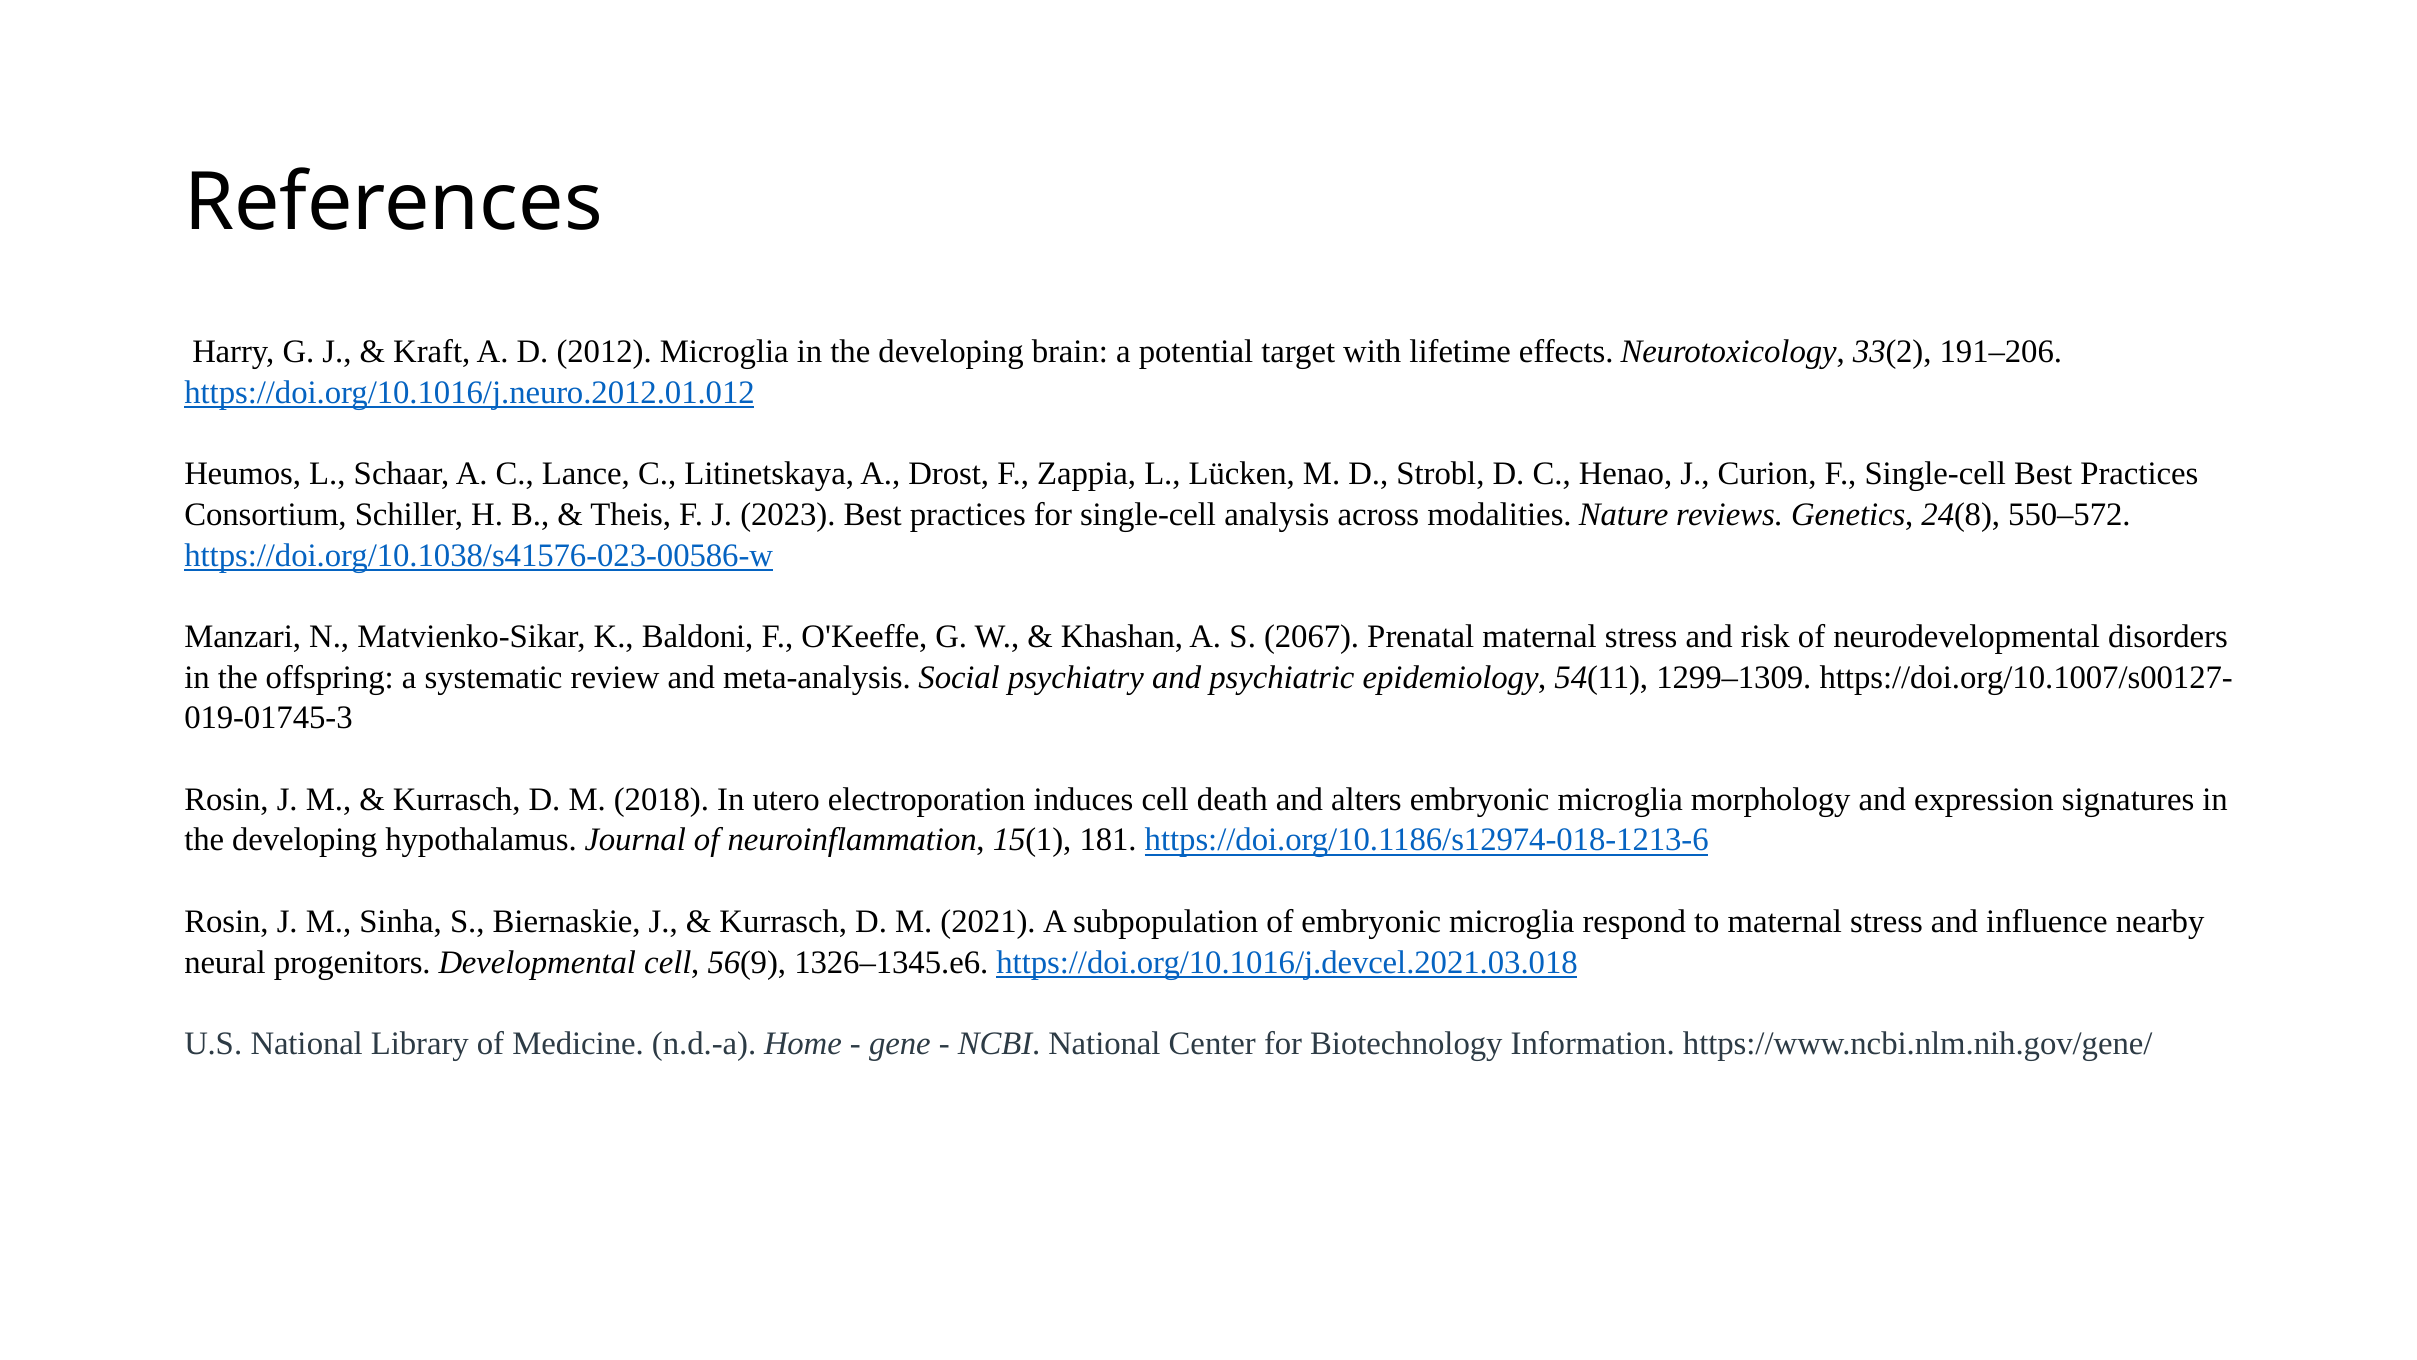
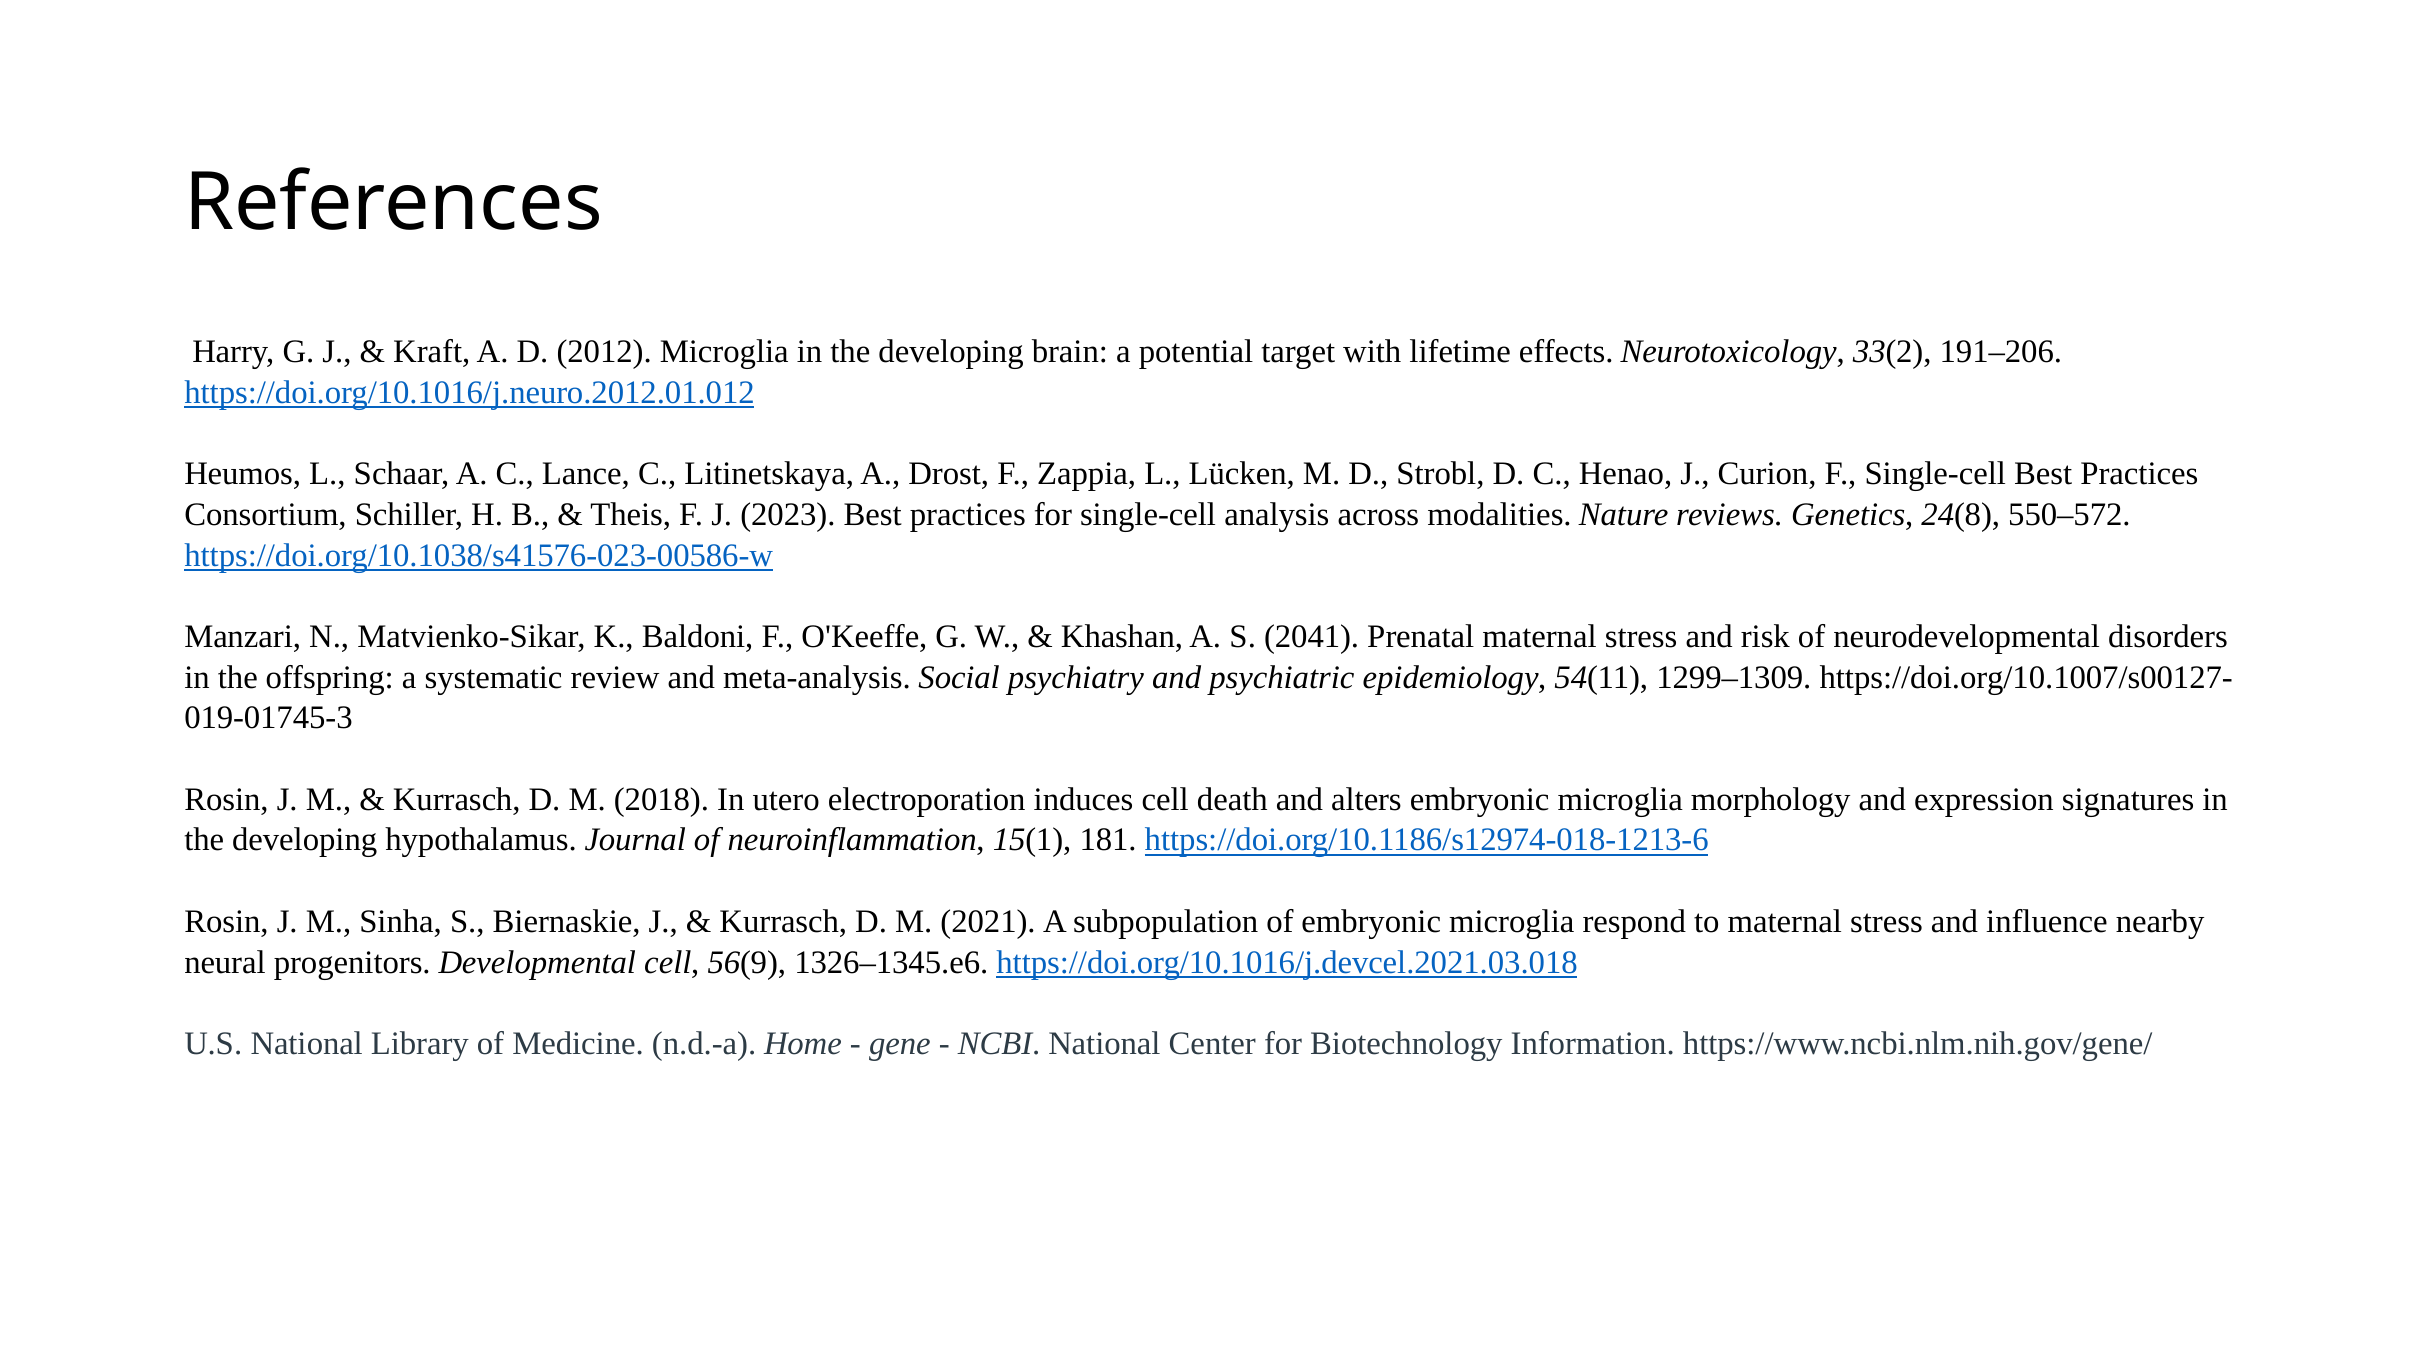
2067: 2067 -> 2041
